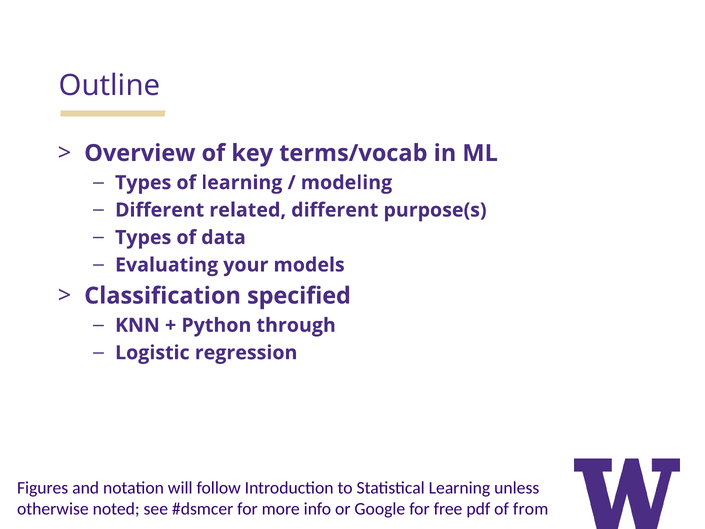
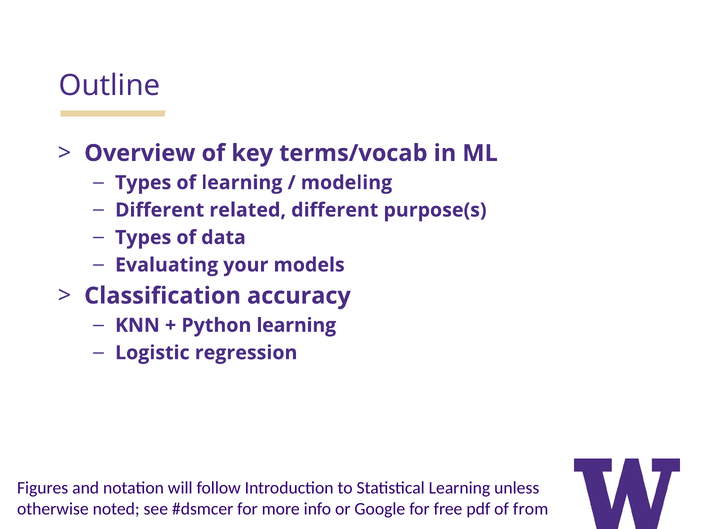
specified: specified -> accuracy
Python through: through -> learning
